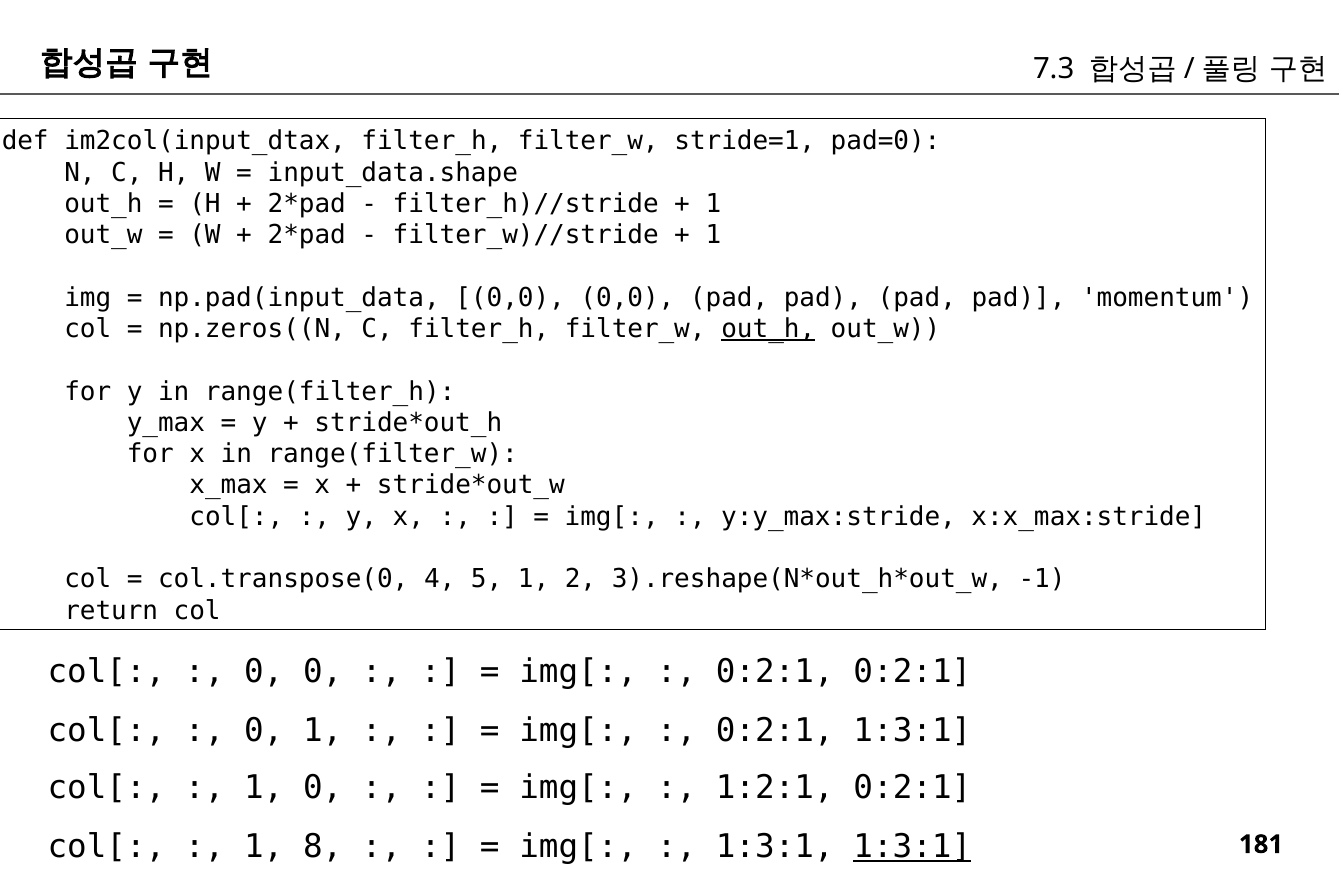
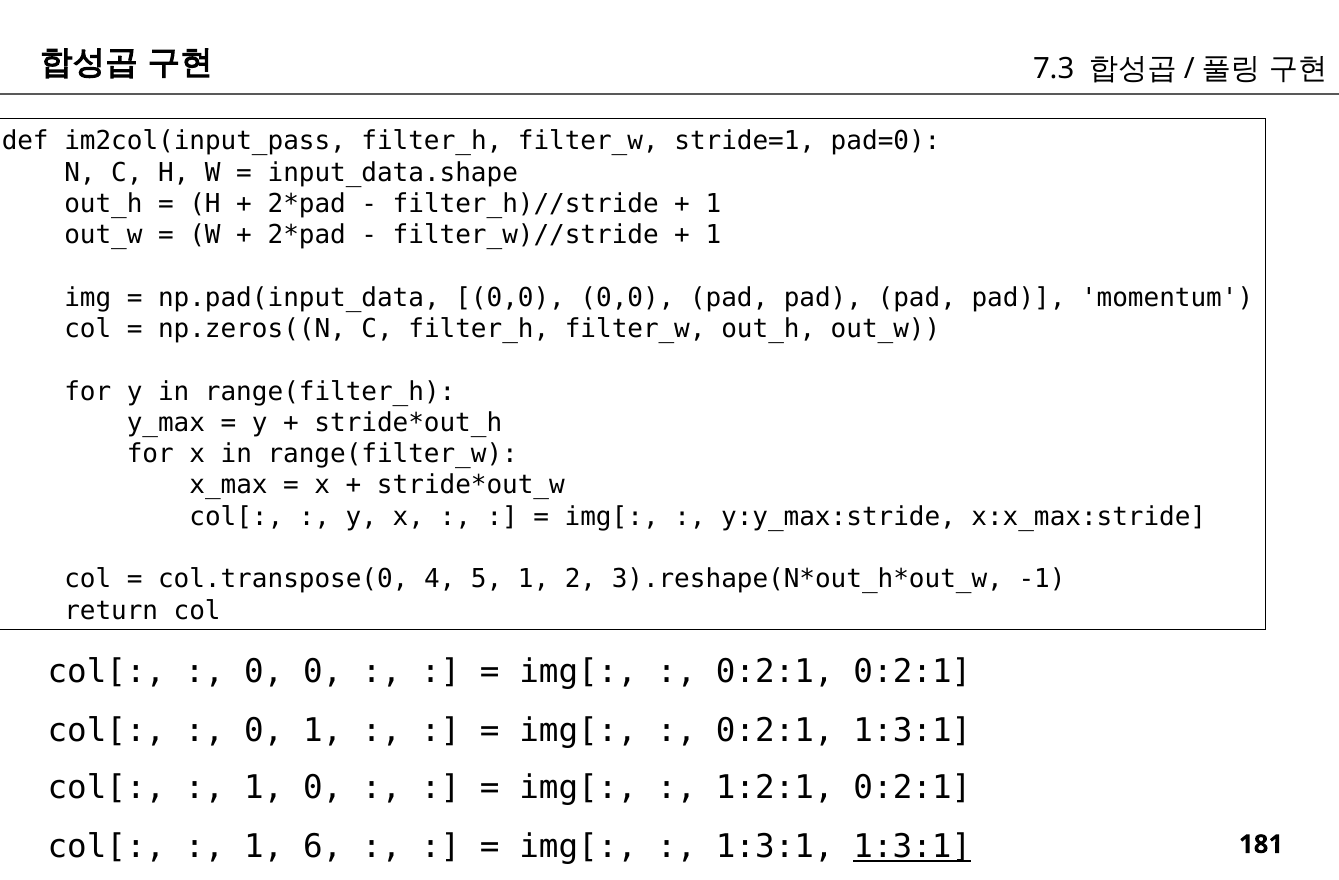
im2col(input_dtax: im2col(input_dtax -> im2col(input_pass
out_h at (768, 329) underline: present -> none
8: 8 -> 6
